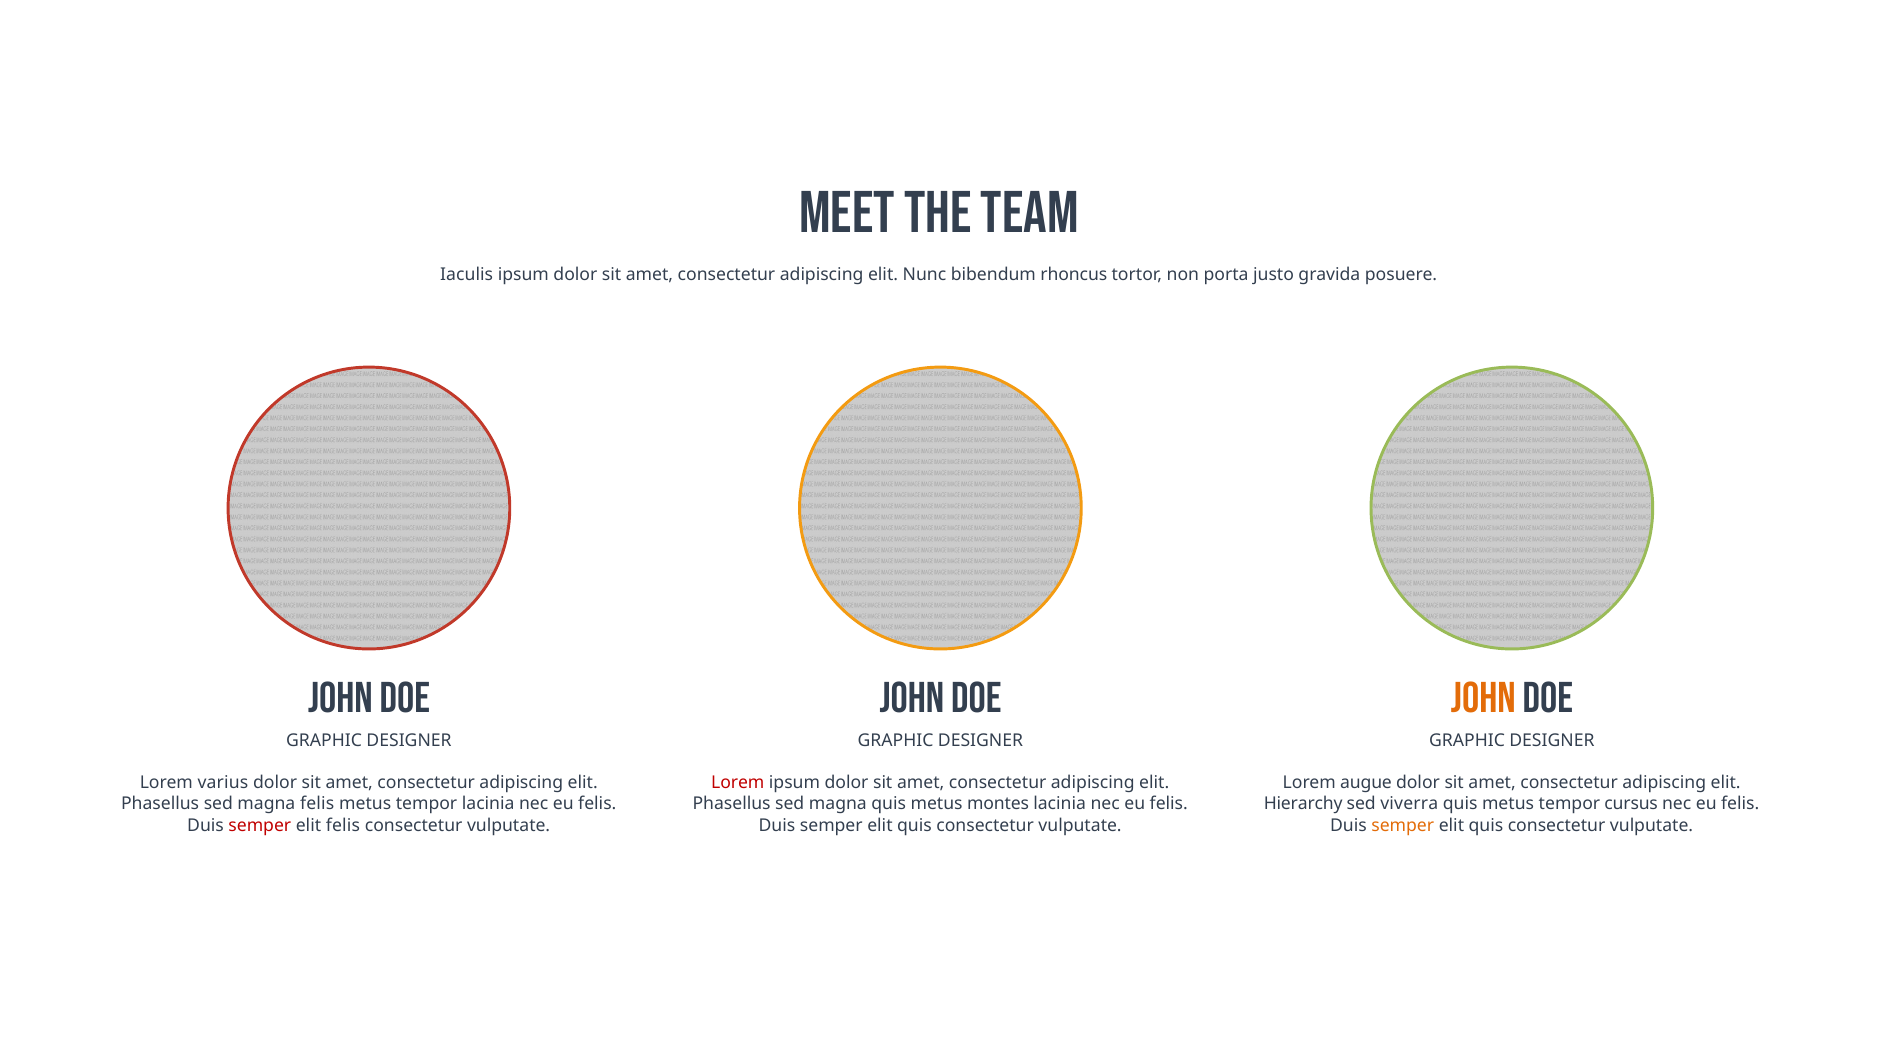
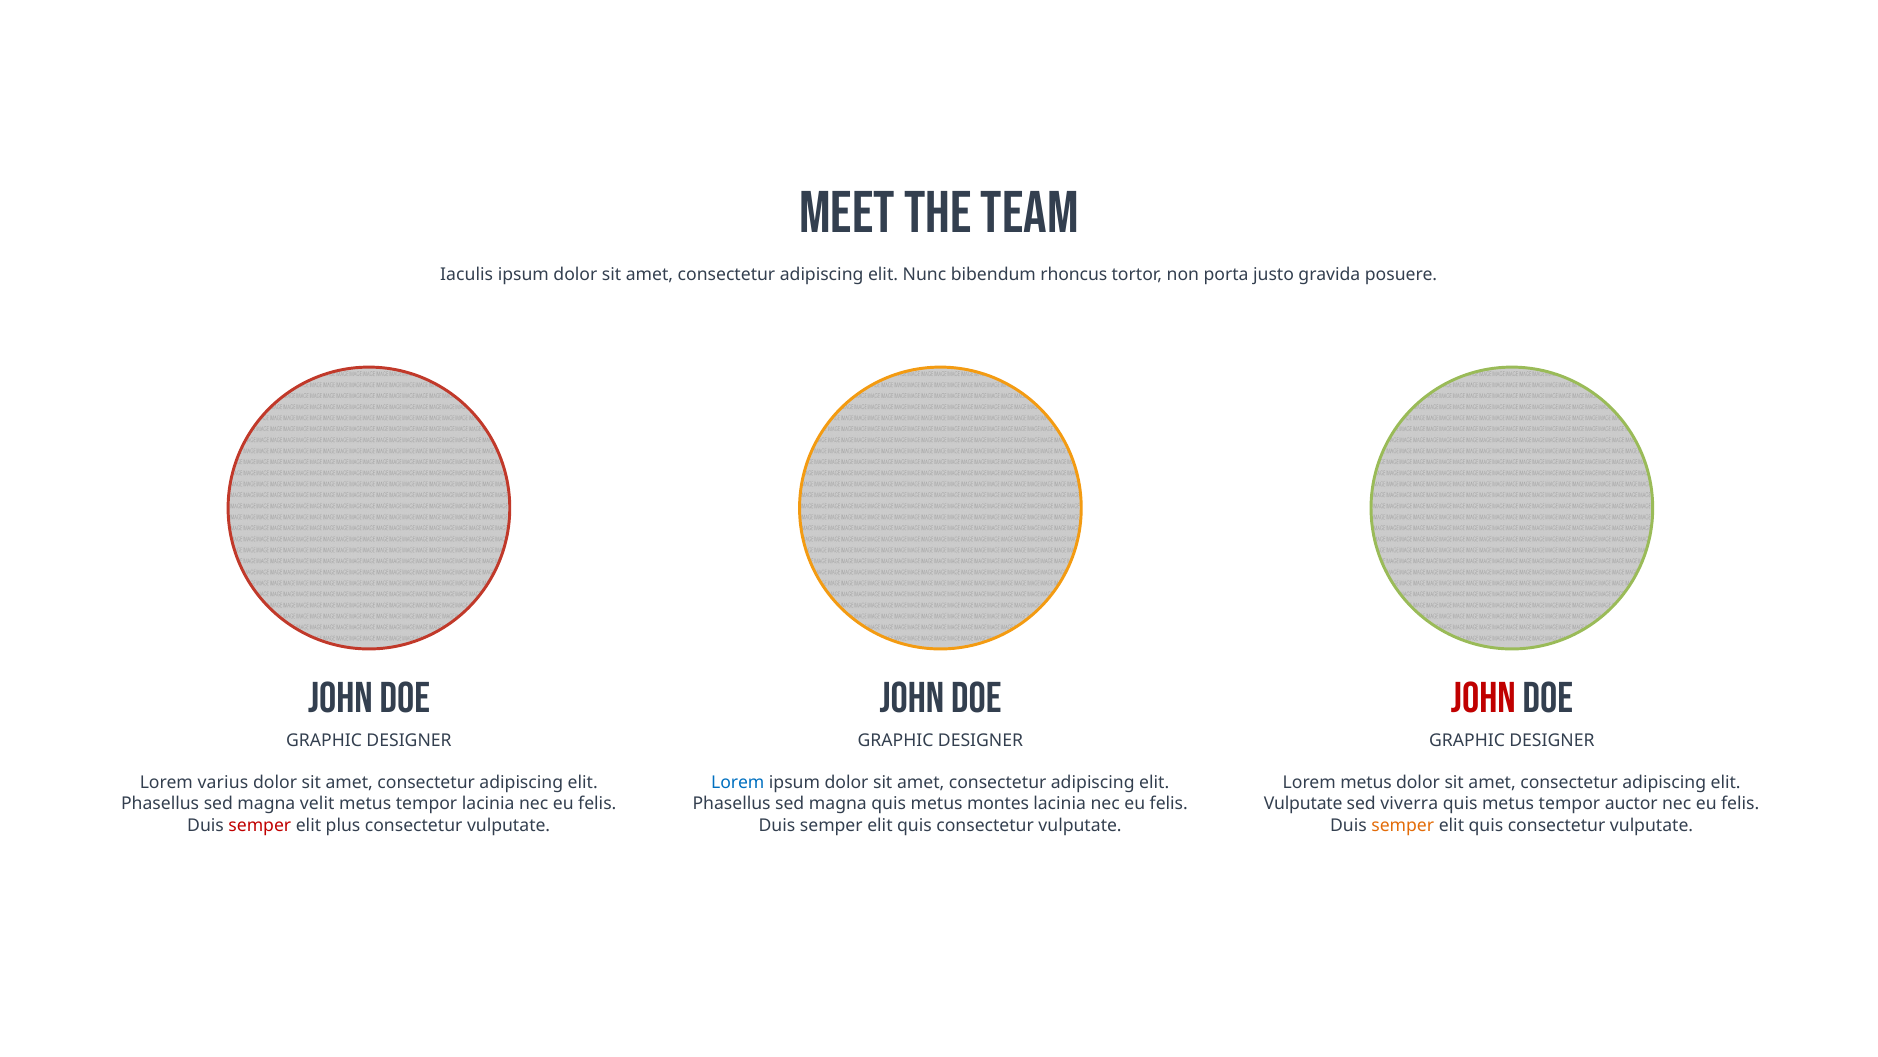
John at (1483, 698) colour: orange -> red
Lorem at (738, 783) colour: red -> blue
Lorem augue: augue -> metus
magna felis: felis -> velit
Hierarchy at (1303, 804): Hierarchy -> Vulputate
cursus: cursus -> auctor
elit felis: felis -> plus
